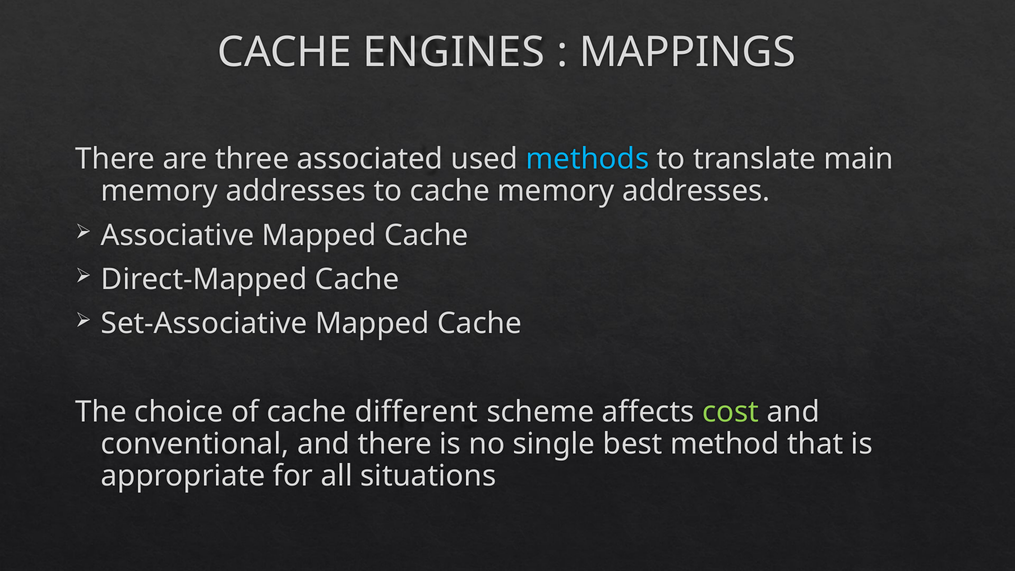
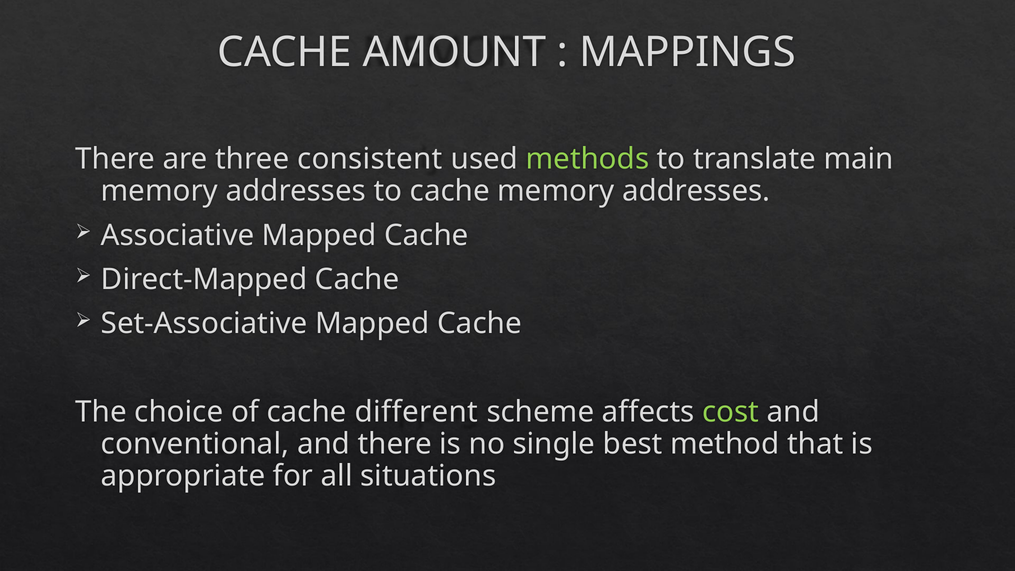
ENGINES: ENGINES -> AMOUNT
associated: associated -> consistent
methods colour: light blue -> light green
